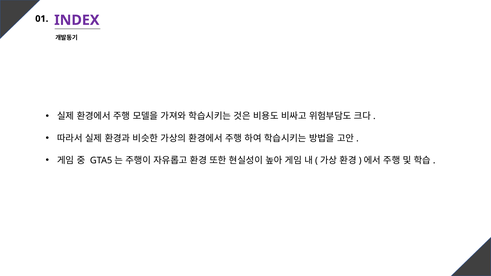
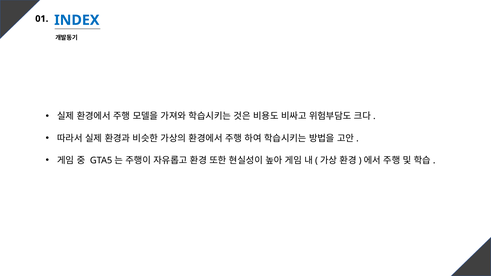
INDEX colour: purple -> blue
